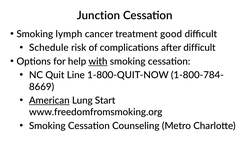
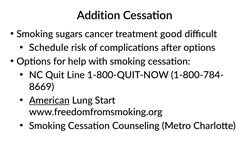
Junction: Junction -> Addition
lymph: lymph -> sugars
after difficult: difficult -> options
with underline: present -> none
